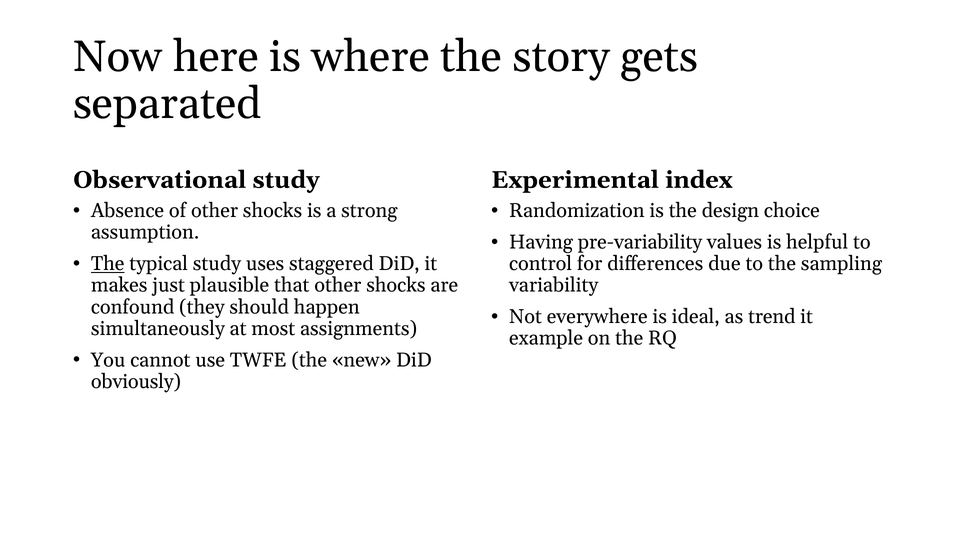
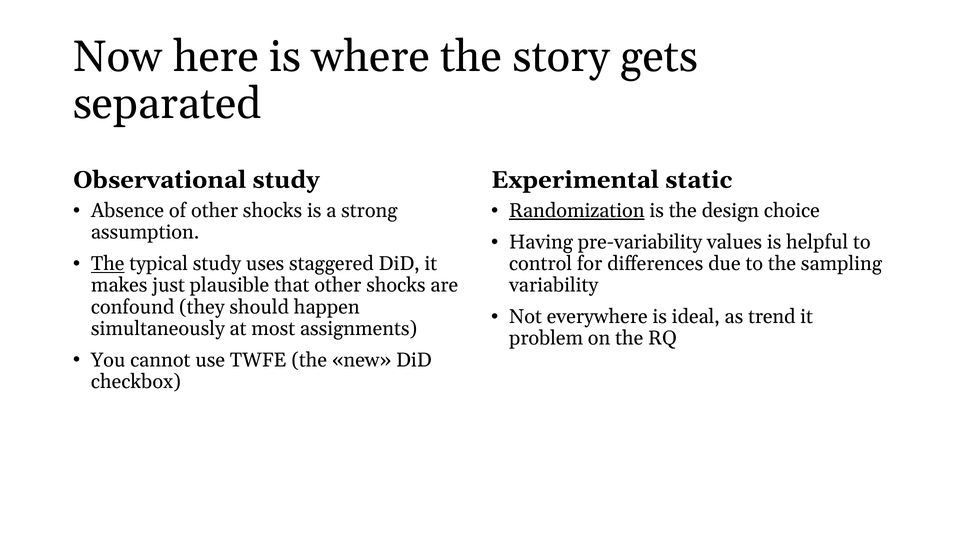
index: index -> static
Randomization underline: none -> present
example: example -> problem
obviously: obviously -> checkbox
